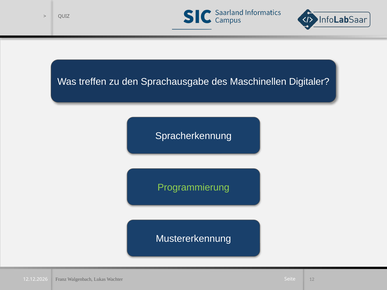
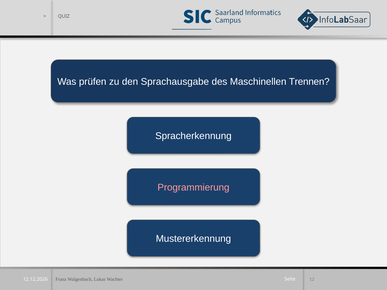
treffen: treffen -> prüfen
Digitaler: Digitaler -> Trennen
Programmierung colour: light green -> pink
